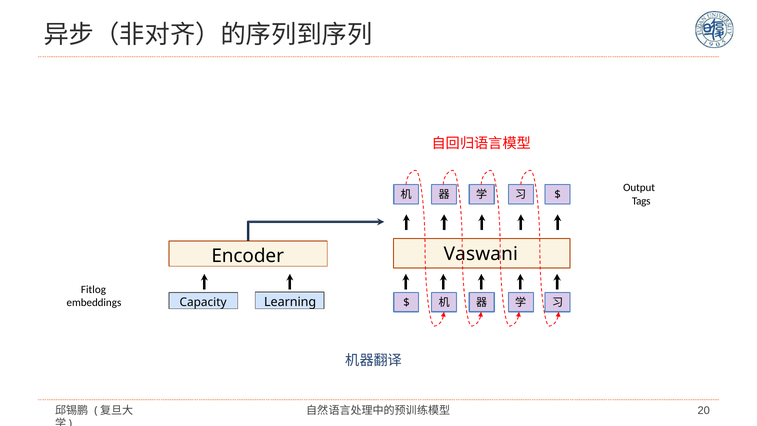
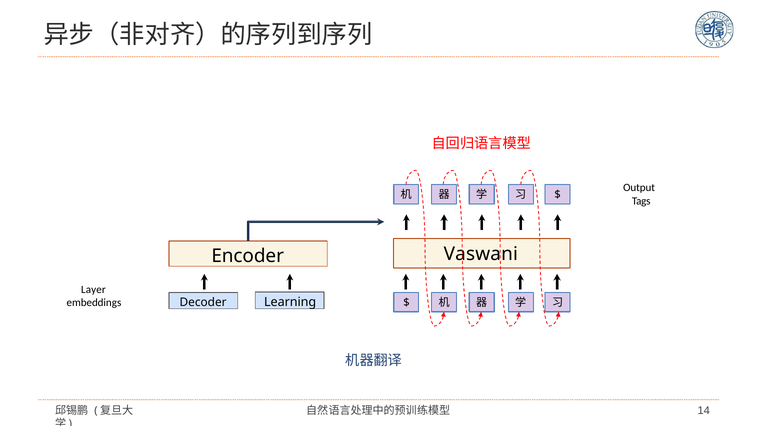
Fitlog: Fitlog -> Layer
Capacity: Capacity -> Decoder
20: 20 -> 14
